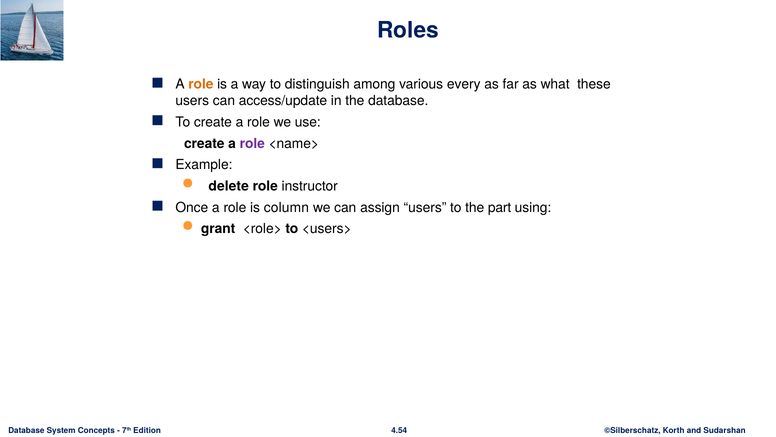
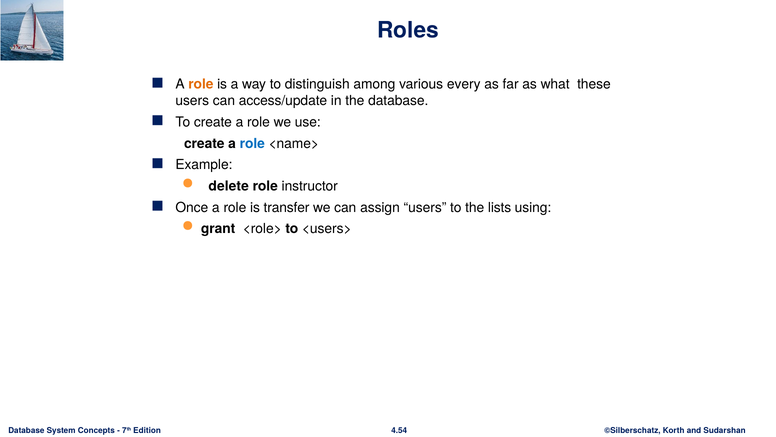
role at (252, 143) colour: purple -> blue
column: column -> transfer
part: part -> lists
